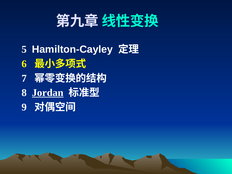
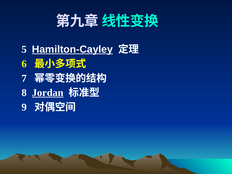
Hamilton-Cayley underline: none -> present
